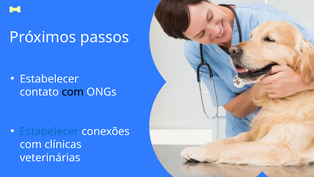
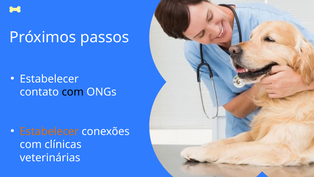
Estabelecer at (49, 131) colour: blue -> orange
